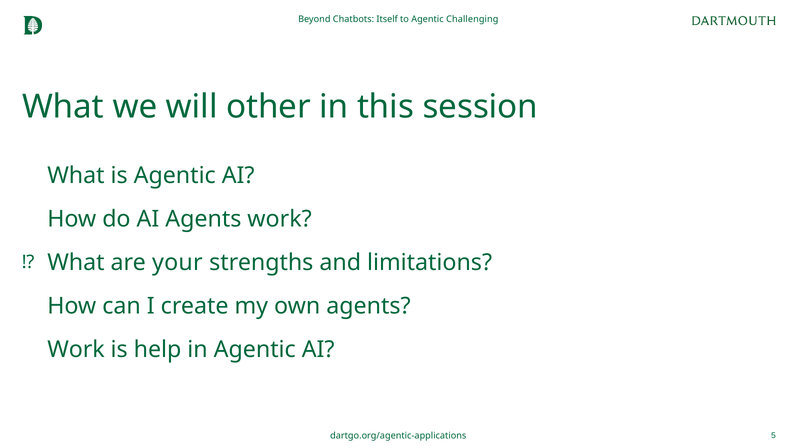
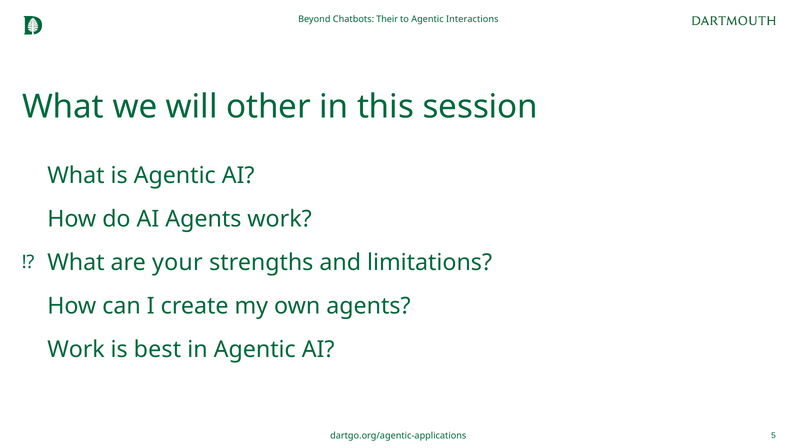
Itself: Itself -> Their
Challenging: Challenging -> Interactions
help: help -> best
